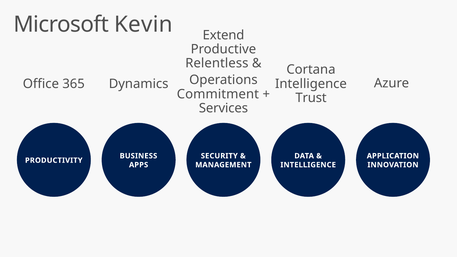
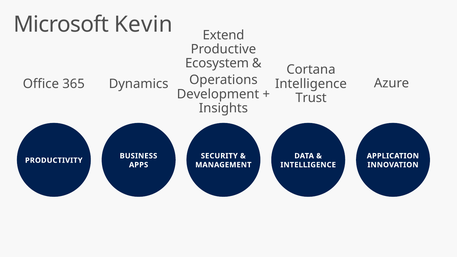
Relentless: Relentless -> Ecosystem
Commitment: Commitment -> Development
Services: Services -> Insights
